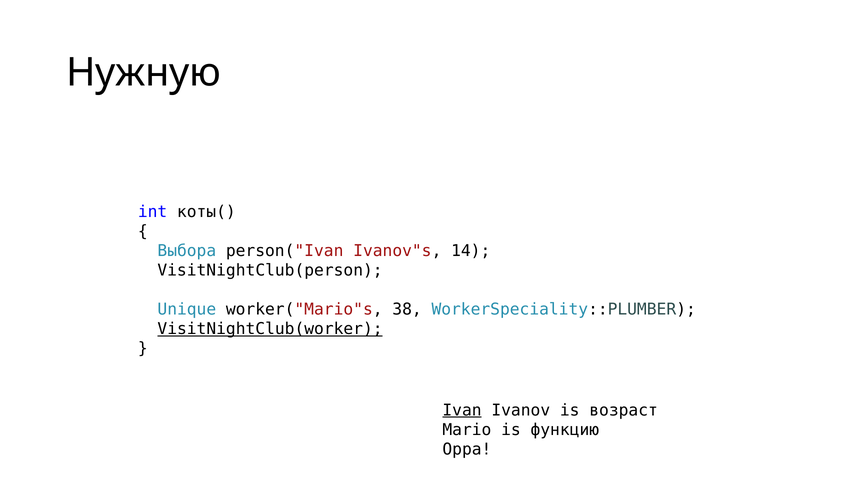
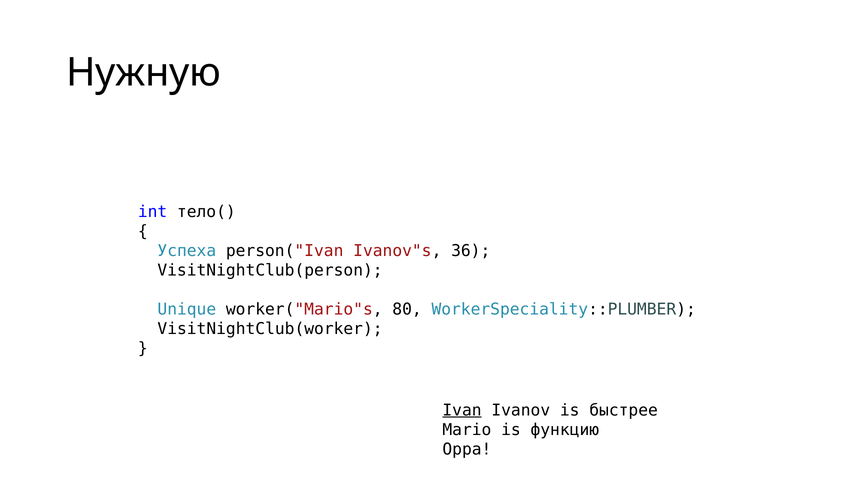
коты(: коты( -> тело(
Выбора: Выбора -> Успеха
14: 14 -> 36
38: 38 -> 80
VisitNightClub(worker underline: present -> none
возраст: возраст -> быстрее
